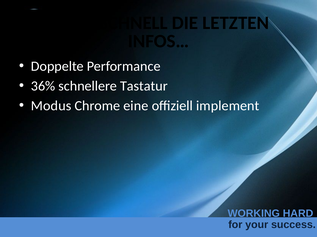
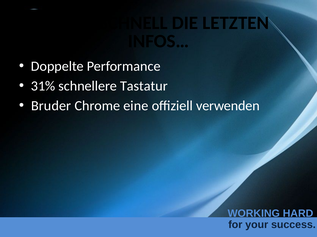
36%: 36% -> 31%
Modus: Modus -> Bruder
implement: implement -> verwenden
